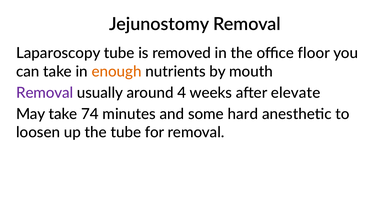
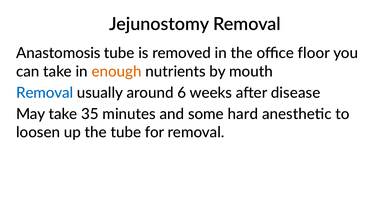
Laparoscopy: Laparoscopy -> Anastomosis
Removal at (45, 93) colour: purple -> blue
4: 4 -> 6
elevate: elevate -> disease
74: 74 -> 35
